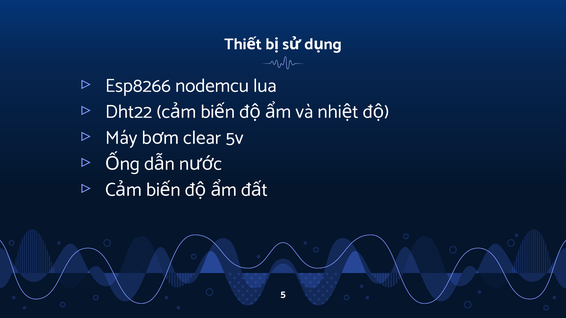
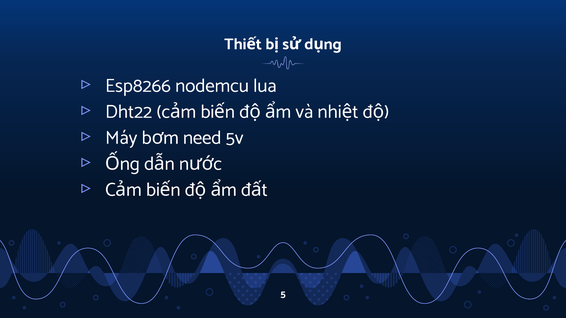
clear: clear -> need
